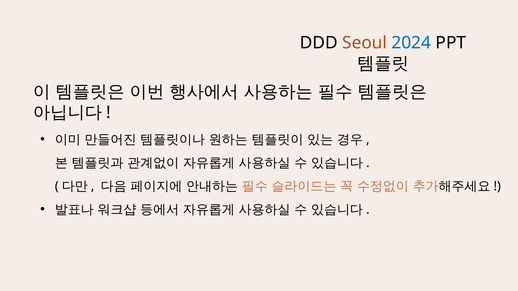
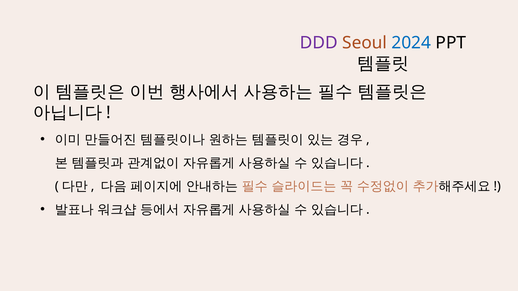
DDD colour: black -> purple
